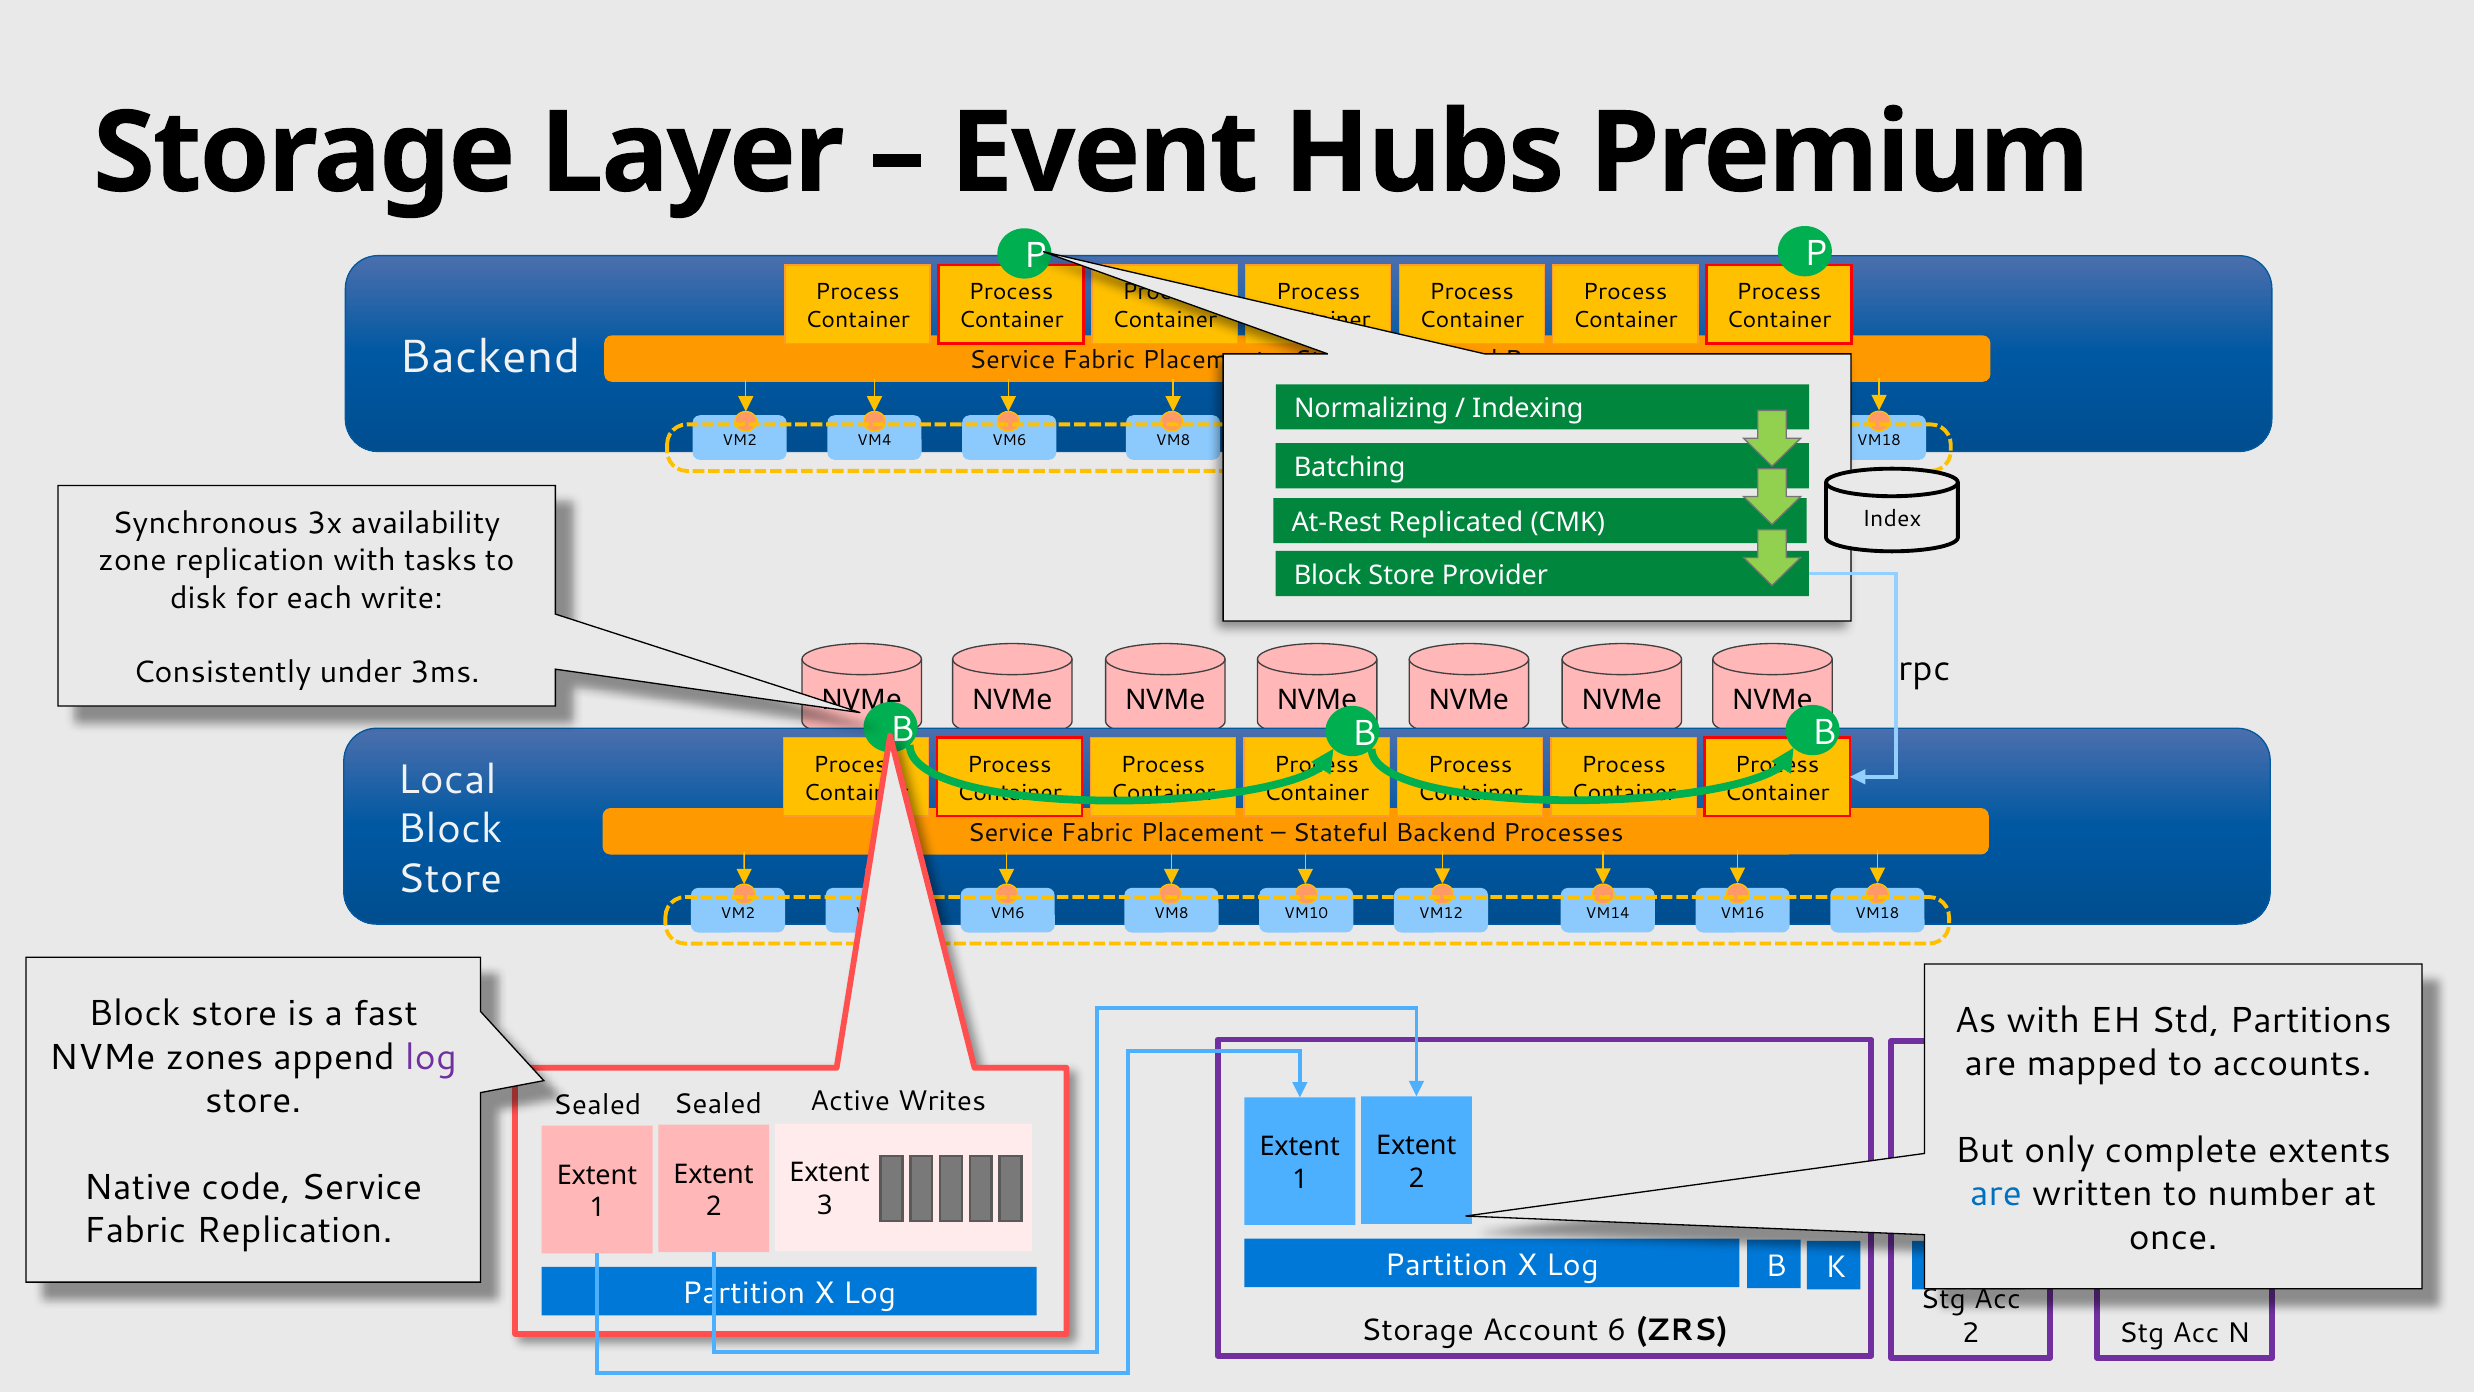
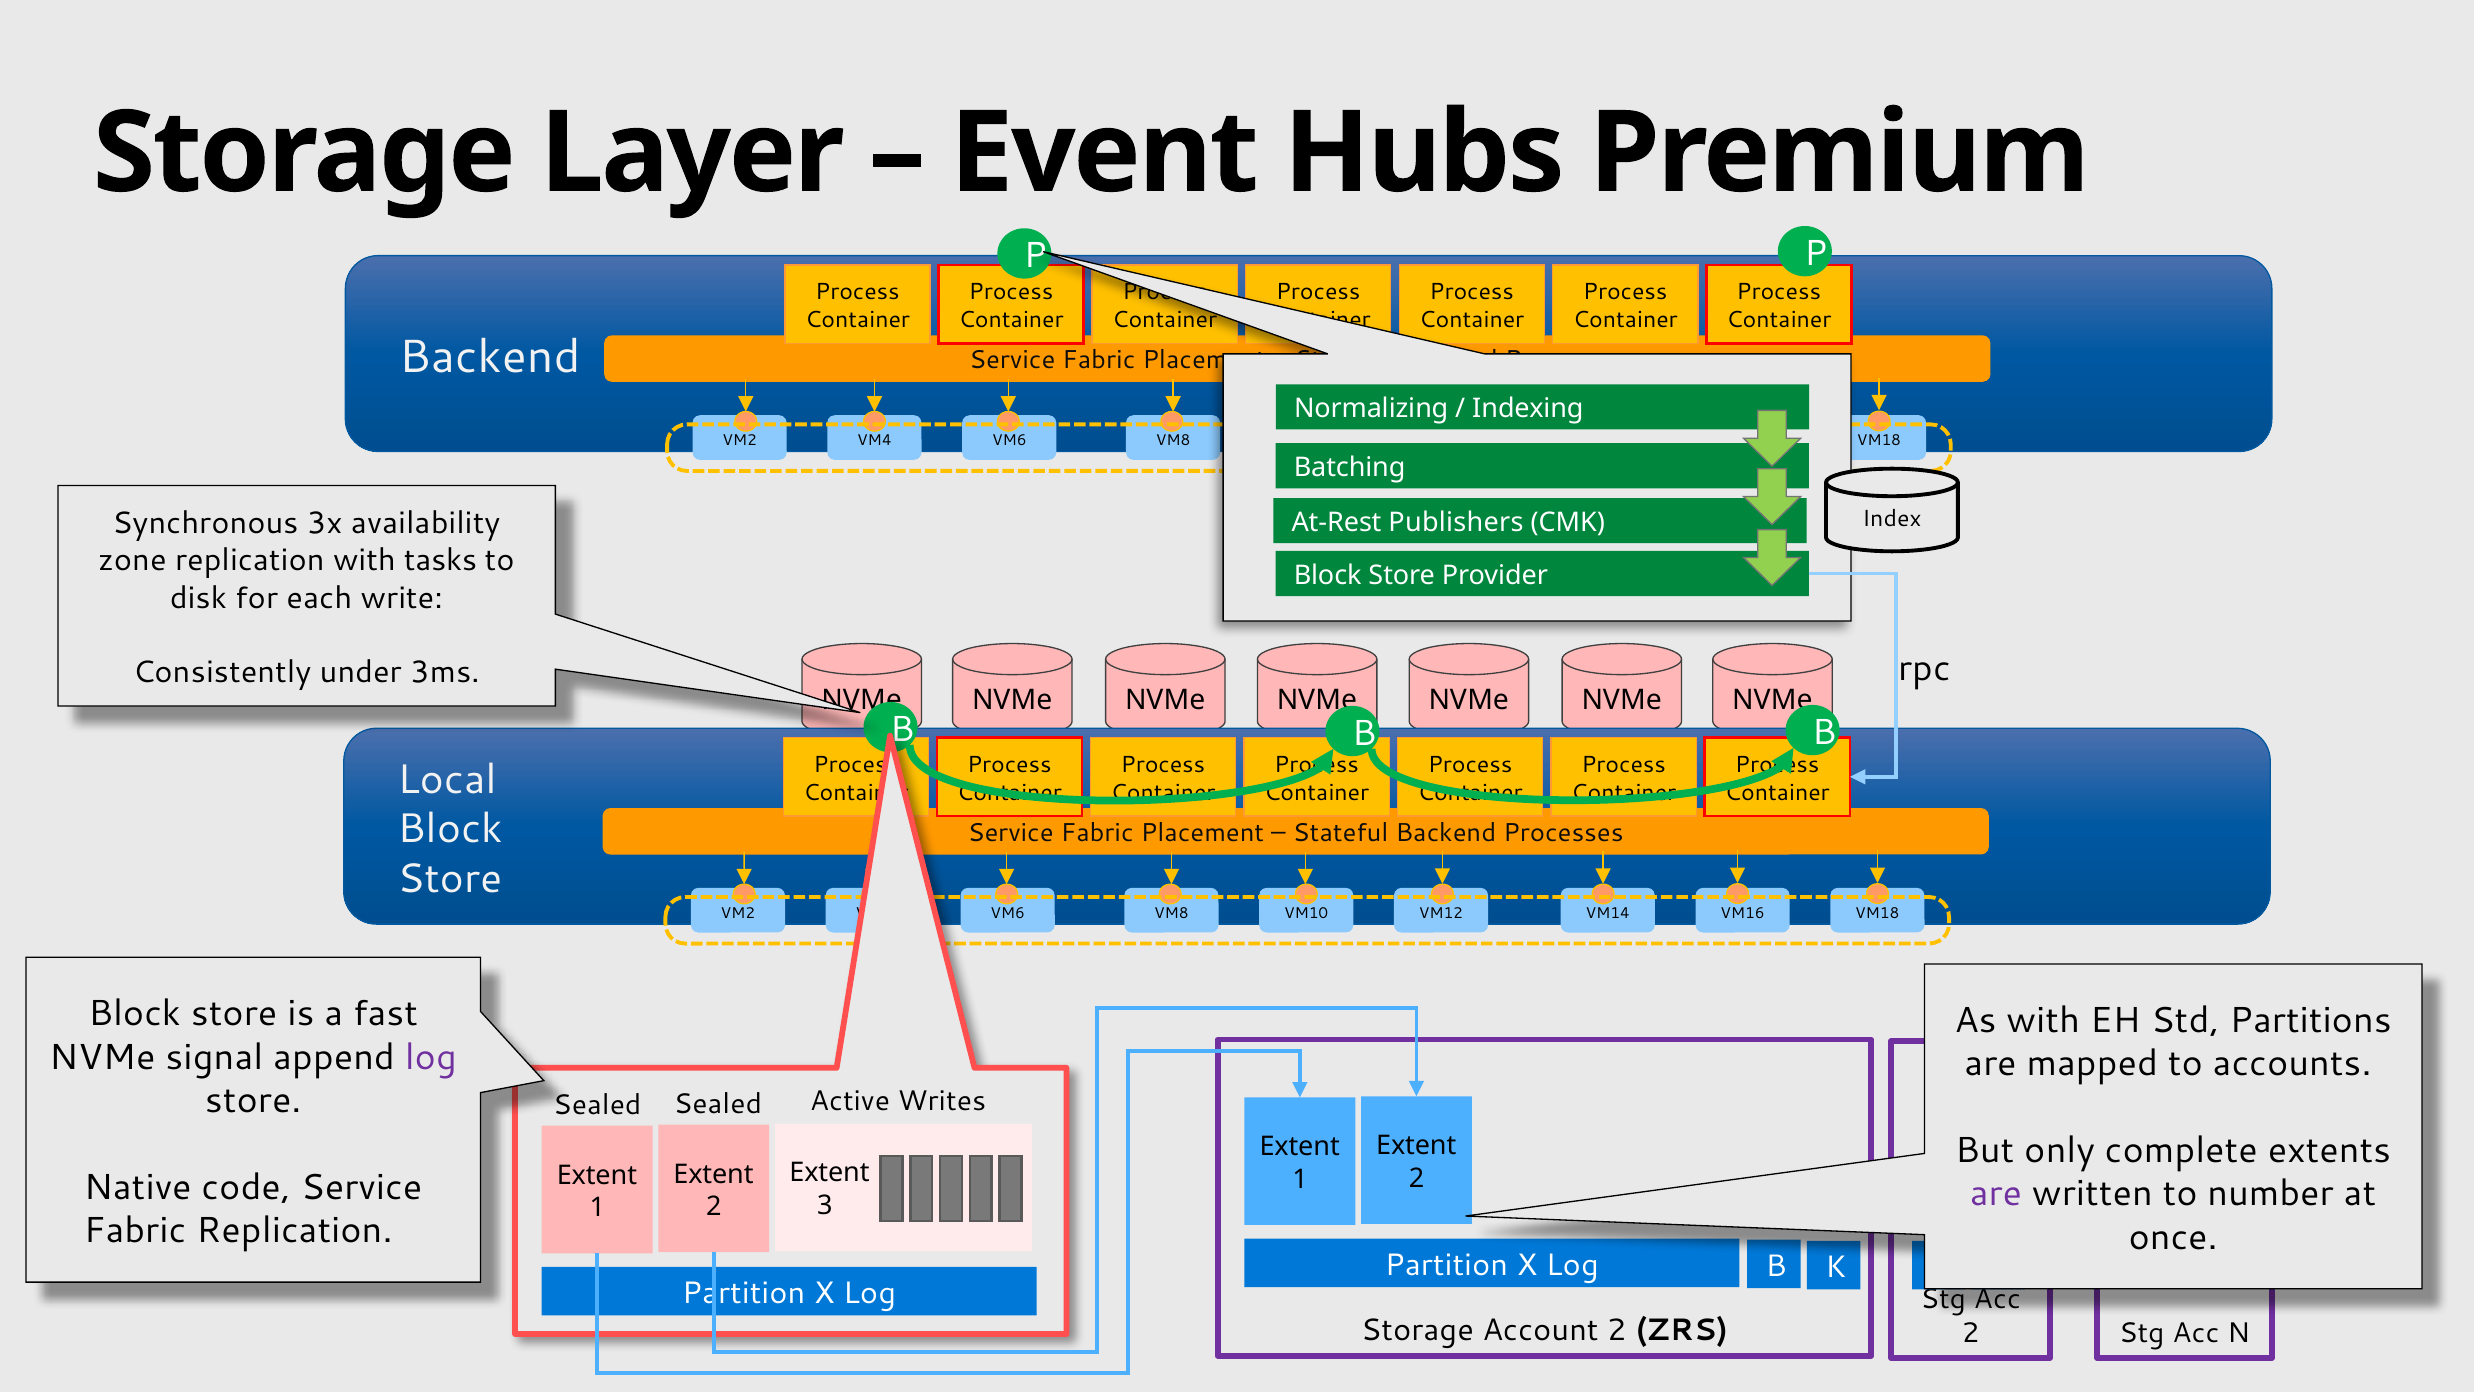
Replicated: Replicated -> Publishers
zones: zones -> signal
are at (1996, 1194) colour: blue -> purple
Account 6: 6 -> 2
